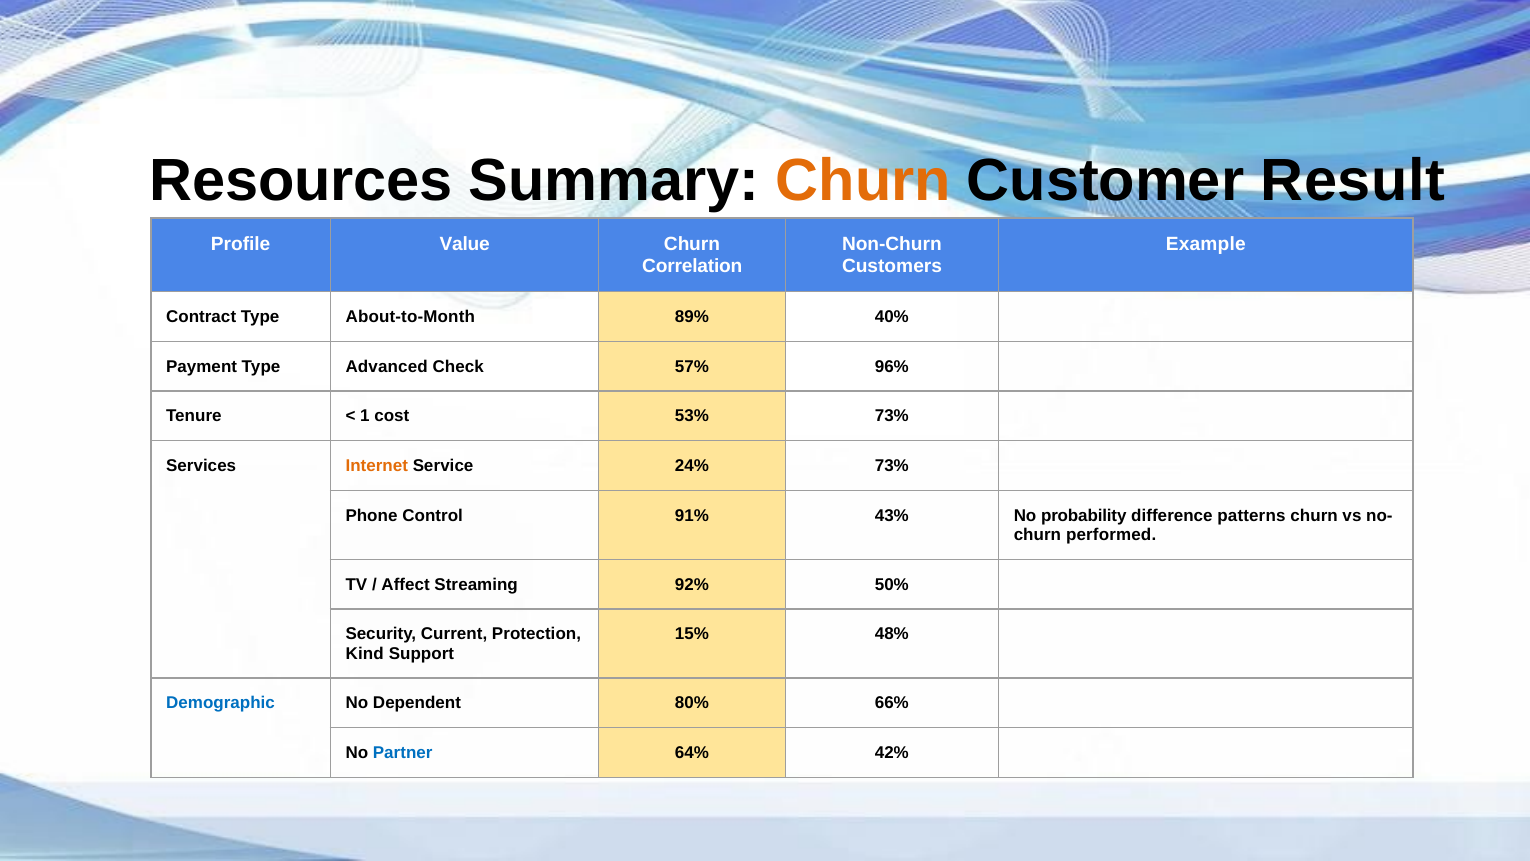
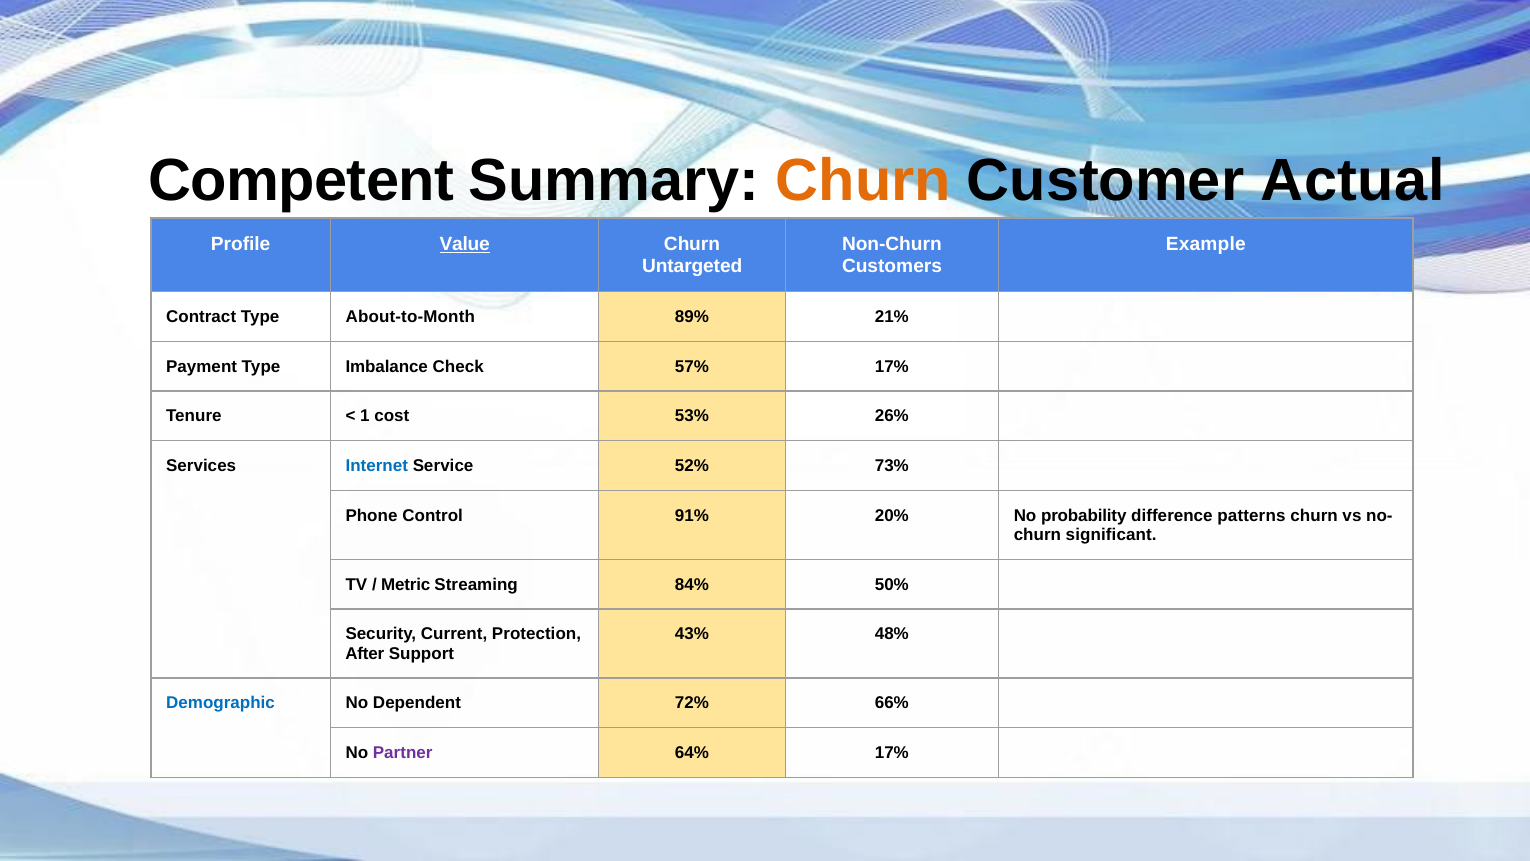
Resources: Resources -> Competent
Result: Result -> Actual
Value underline: none -> present
Correlation: Correlation -> Untargeted
40%: 40% -> 21%
Advanced: Advanced -> Imbalance
57% 96%: 96% -> 17%
53% 73%: 73% -> 26%
Internet colour: orange -> blue
24%: 24% -> 52%
43%: 43% -> 20%
performed: performed -> significant
Affect: Affect -> Metric
92%: 92% -> 84%
15%: 15% -> 43%
Kind: Kind -> After
80%: 80% -> 72%
Partner colour: blue -> purple
64% 42%: 42% -> 17%
